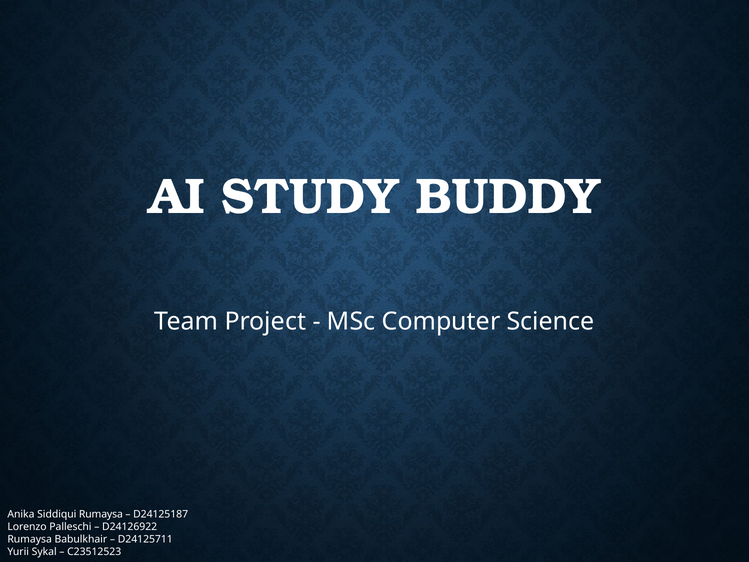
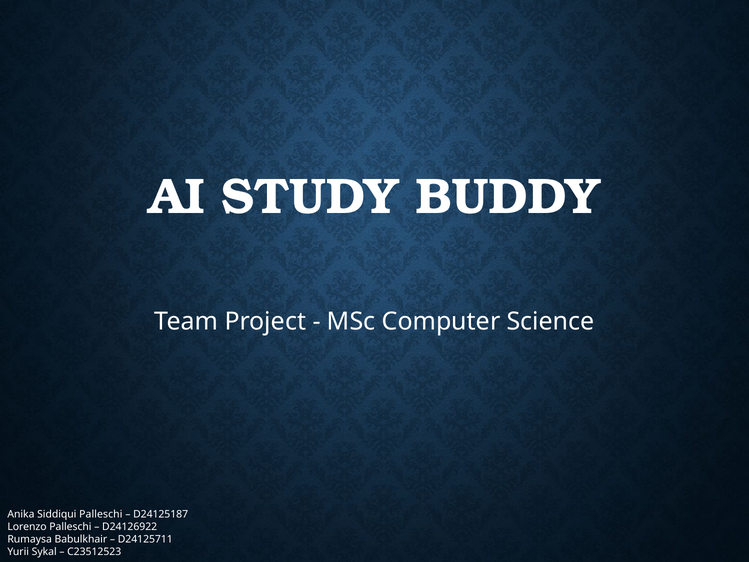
Siddiqui Rumaysa: Rumaysa -> Palleschi
